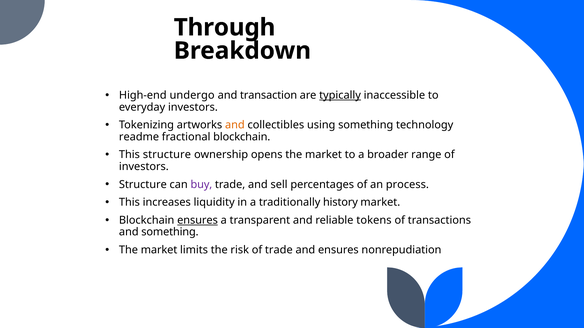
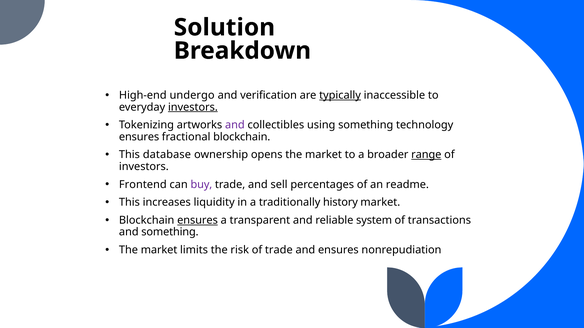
Through: Through -> Solution
transaction: transaction -> verification
investors at (193, 107) underline: none -> present
and at (235, 125) colour: orange -> purple
readme at (139, 137): readme -> ensures
This structure: structure -> database
range underline: none -> present
Structure at (143, 185): Structure -> Frontend
process: process -> readme
tokens: tokens -> system
